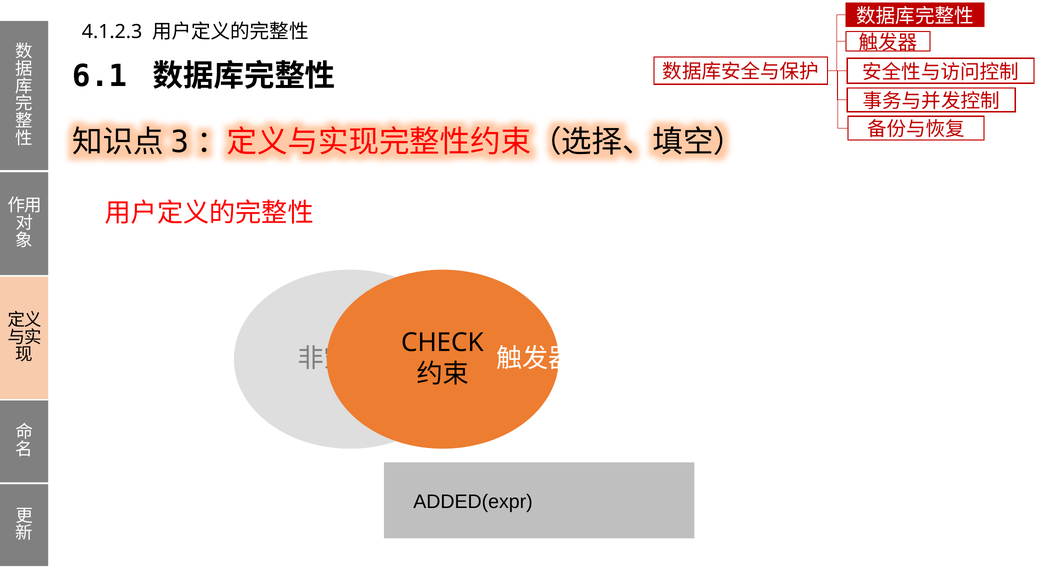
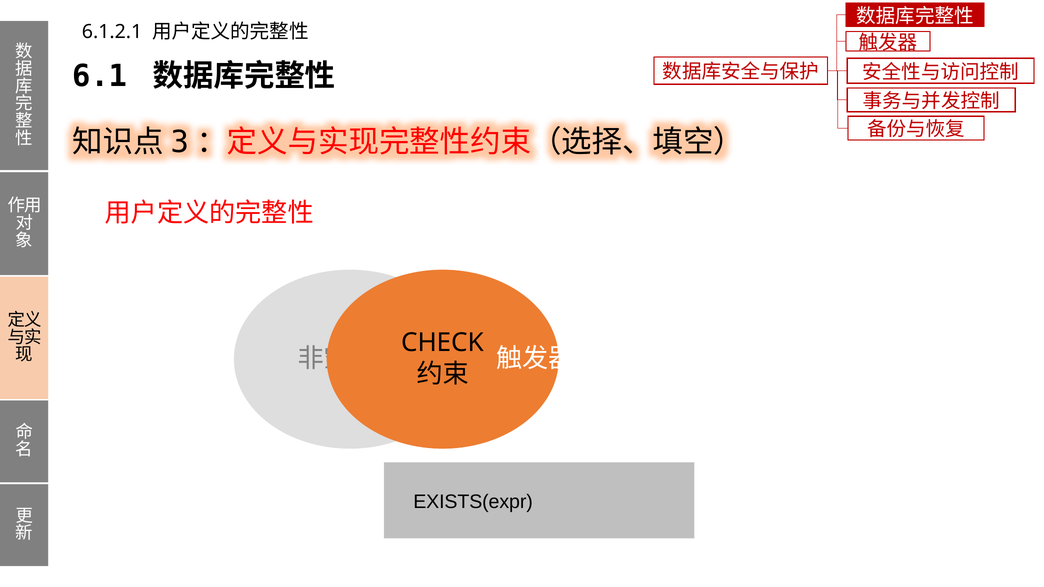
4.1.2.3: 4.1.2.3 -> 6.1.2.1
ADDED(expr: ADDED(expr -> EXISTS(expr
